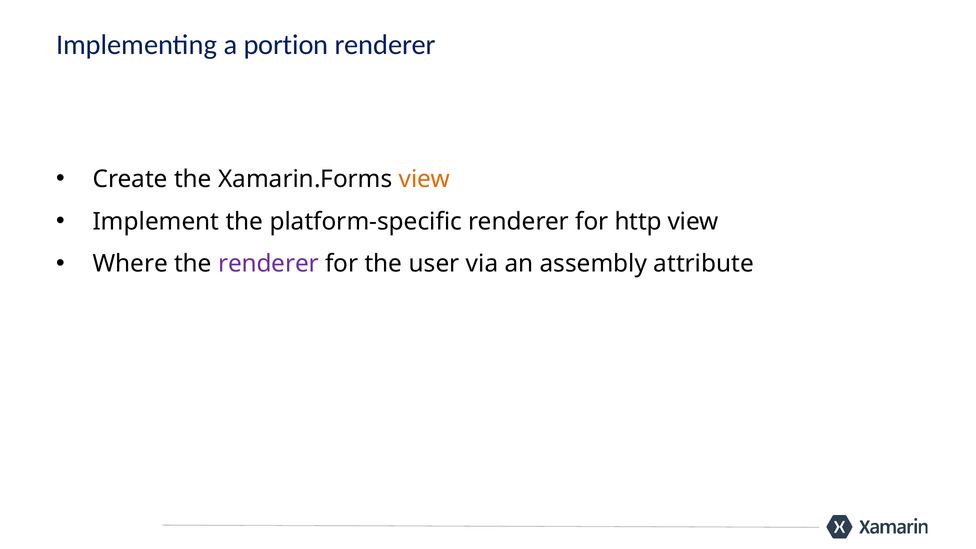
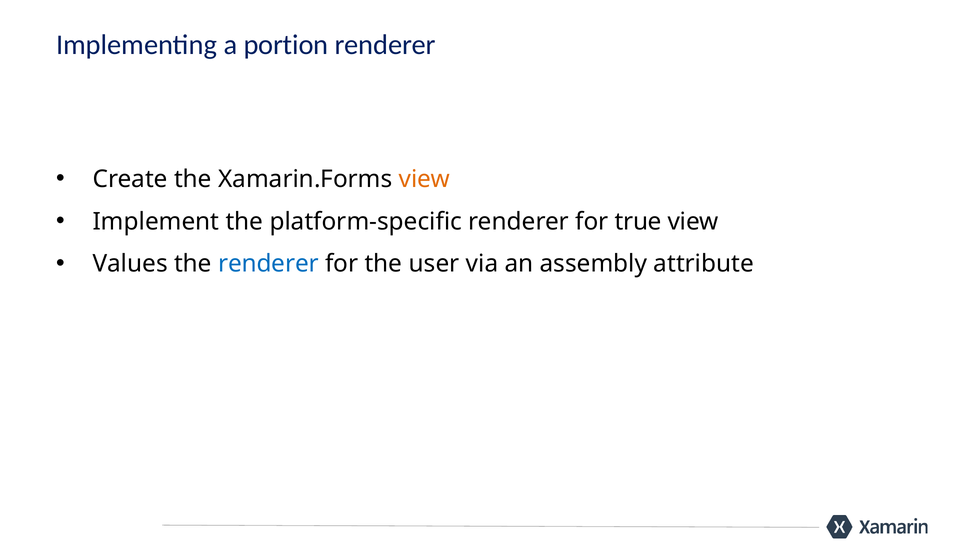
http: http -> true
Where: Where -> Values
renderer at (268, 264) colour: purple -> blue
